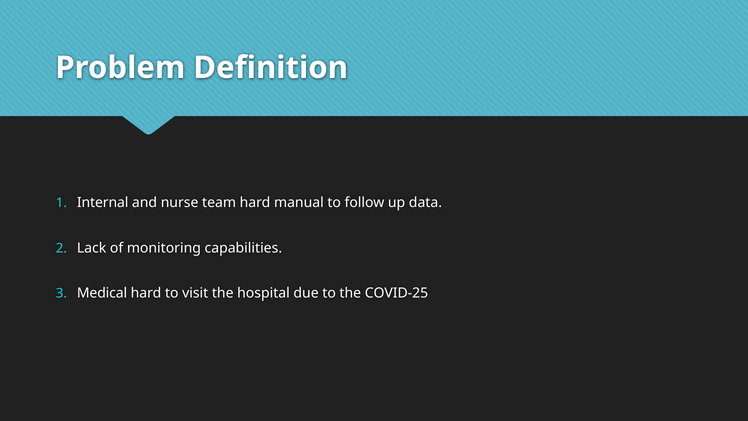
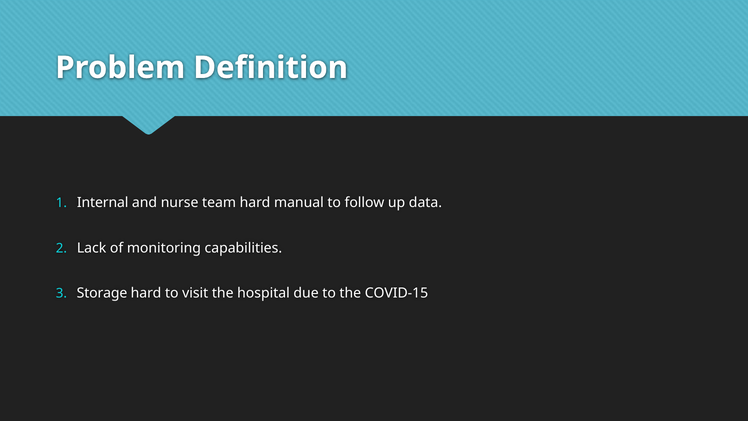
Medical: Medical -> Storage
COVID-25: COVID-25 -> COVID-15
